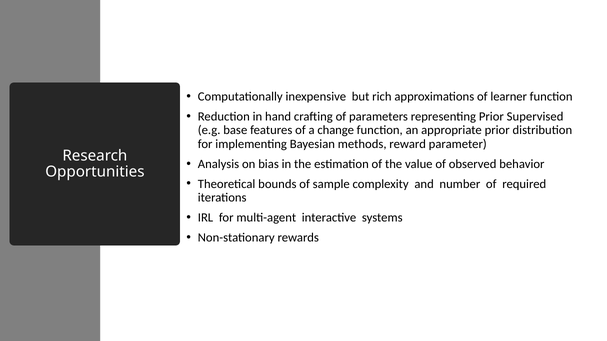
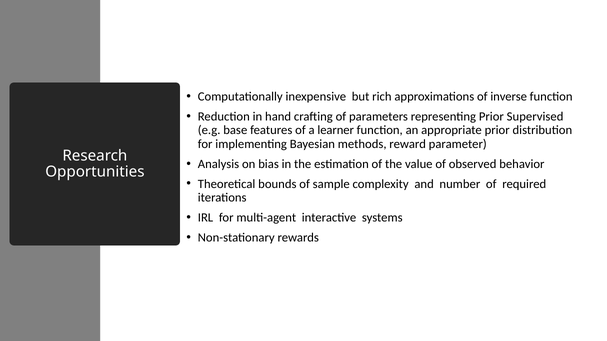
learner: learner -> inverse
change: change -> learner
